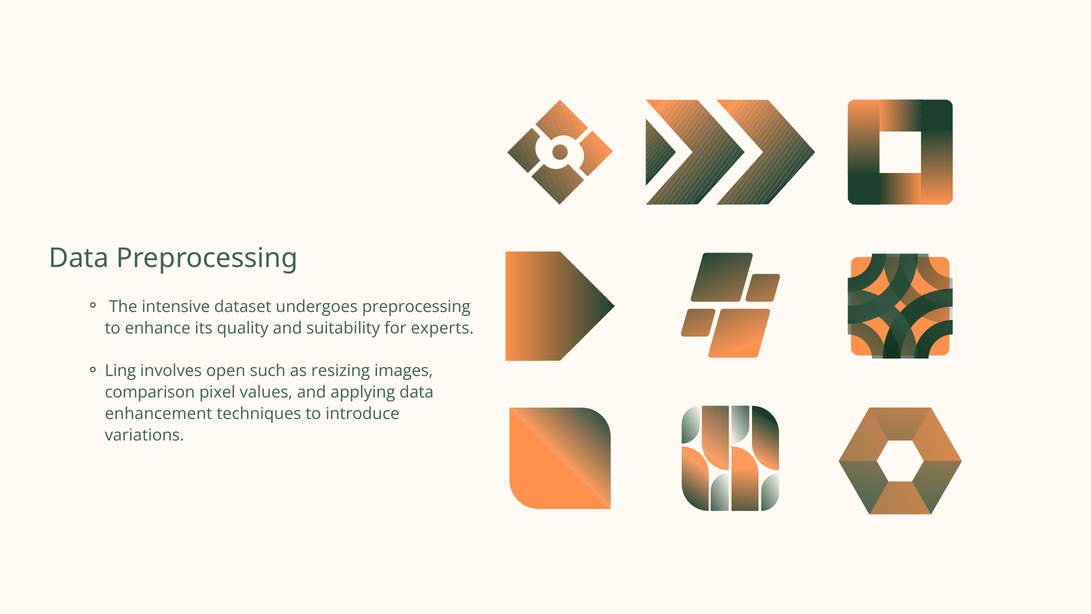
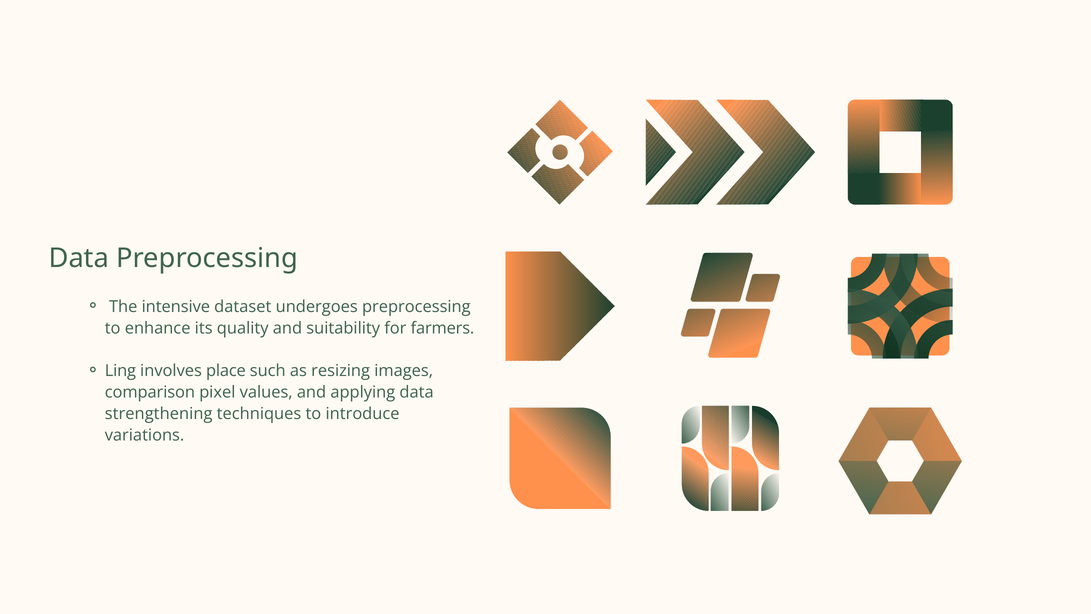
experts: experts -> farmers
open: open -> place
enhancement: enhancement -> strengthening
